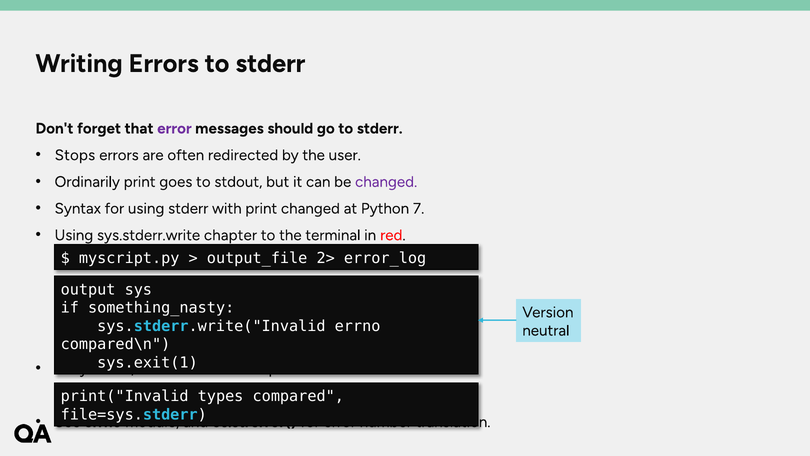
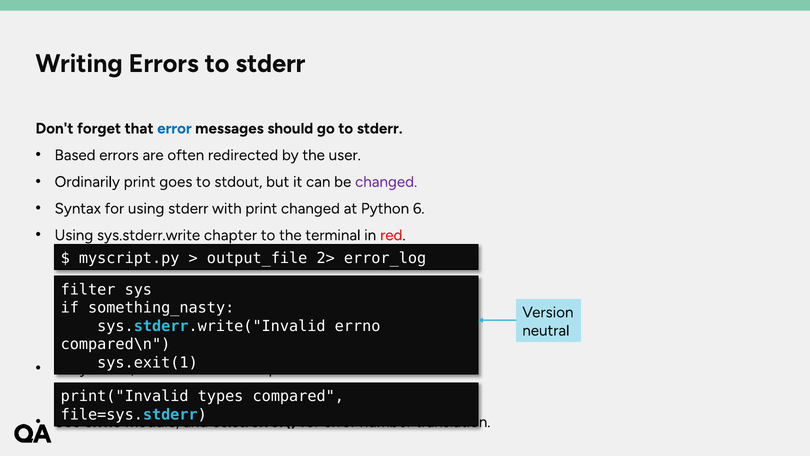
error at (174, 128) colour: purple -> blue
Stops: Stops -> Based
7: 7 -> 6
output: output -> filter
